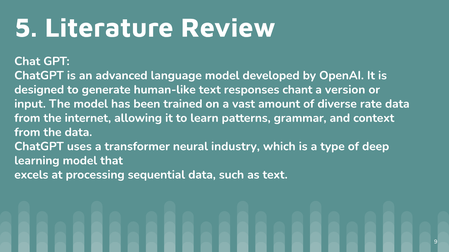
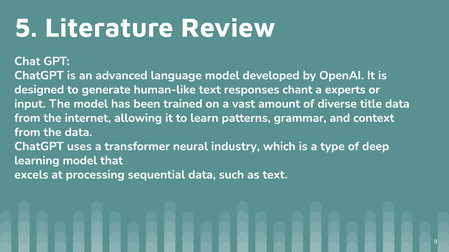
version: version -> experts
rate: rate -> title
